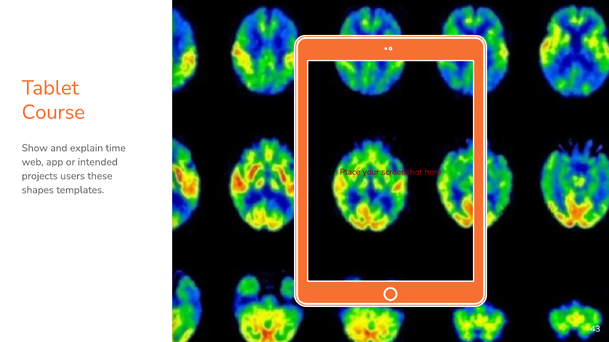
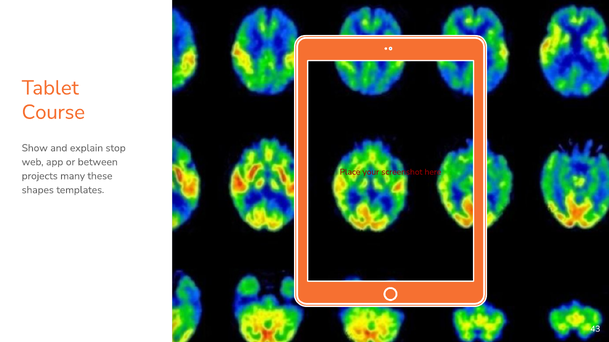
time: time -> stop
intended: intended -> between
users: users -> many
